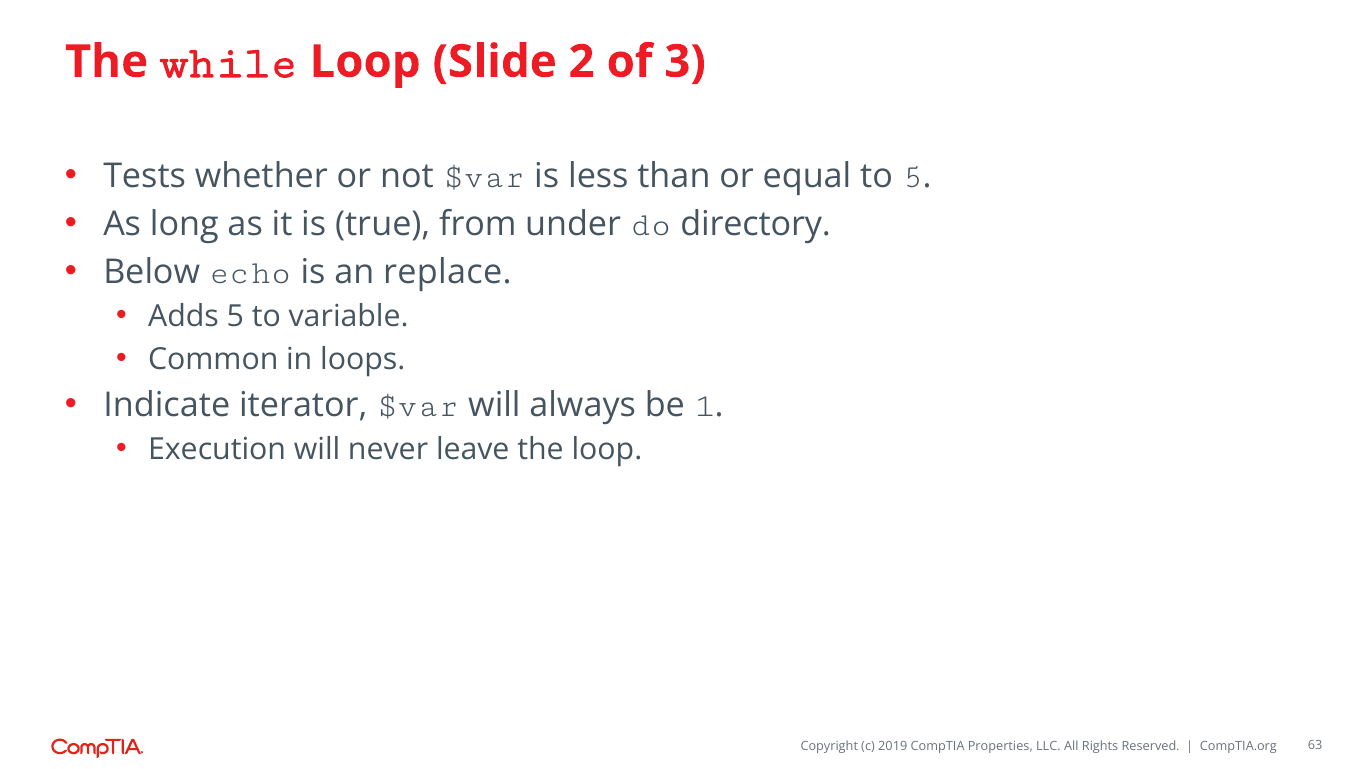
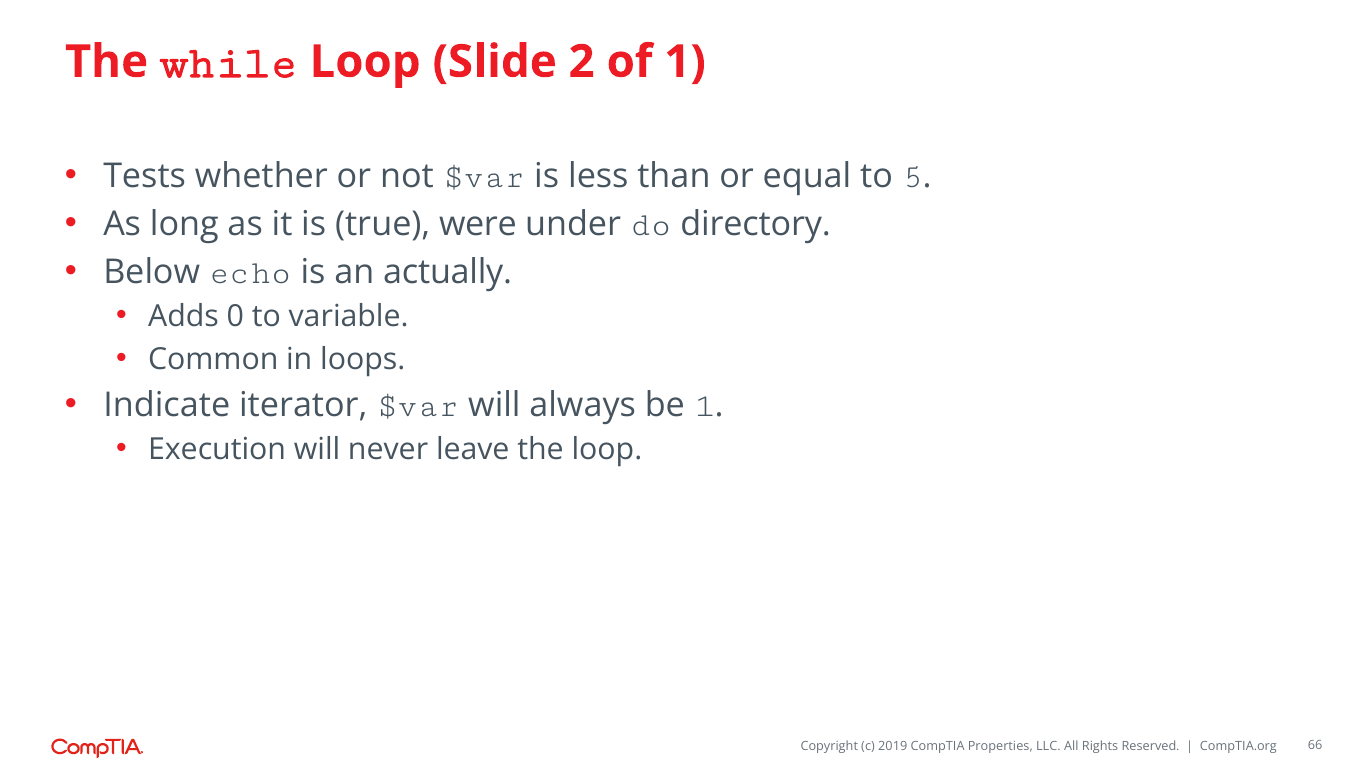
of 3: 3 -> 1
from: from -> were
replace: replace -> actually
Adds 5: 5 -> 0
63: 63 -> 66
